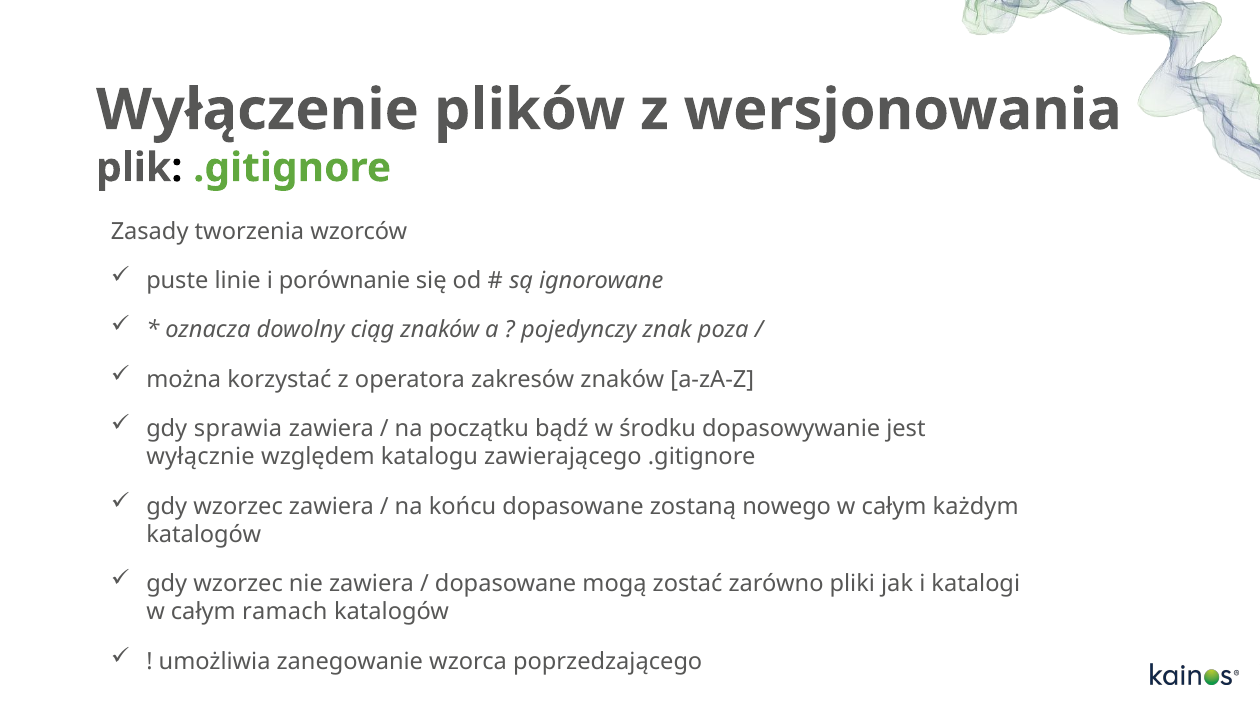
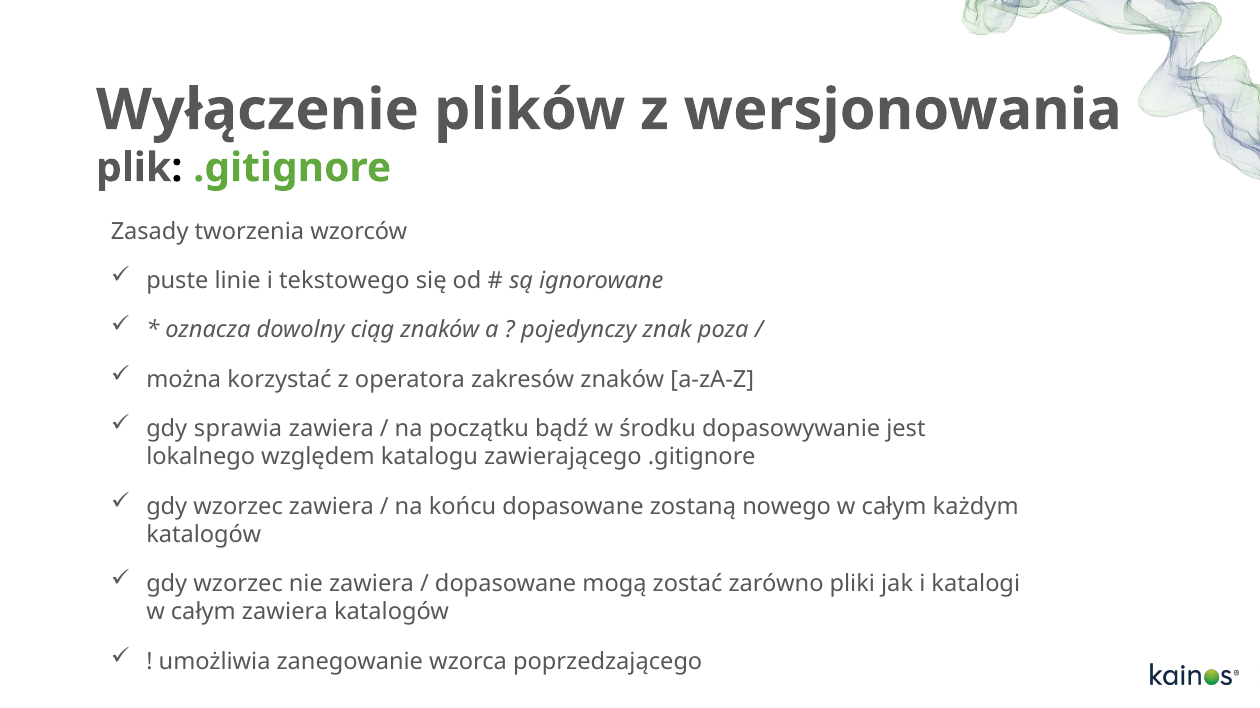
porównanie: porównanie -> tekstowego
wyłącznie: wyłącznie -> lokalnego
całym ramach: ramach -> zawiera
